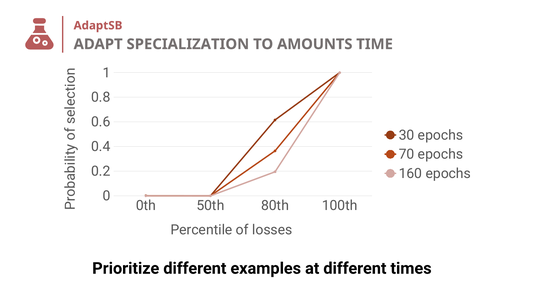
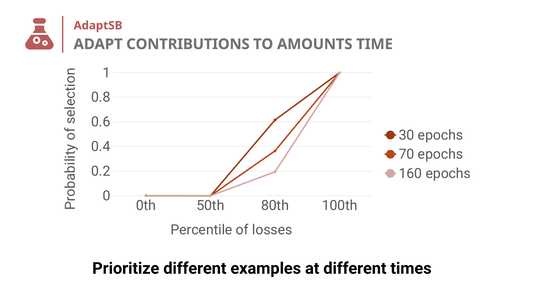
SPECIALIZATION: SPECIALIZATION -> CONTRIBUTIONS
